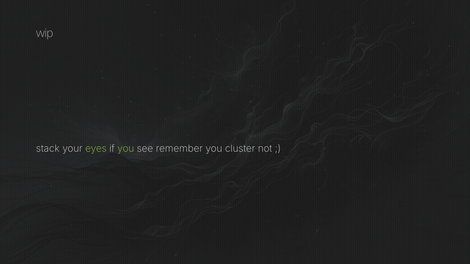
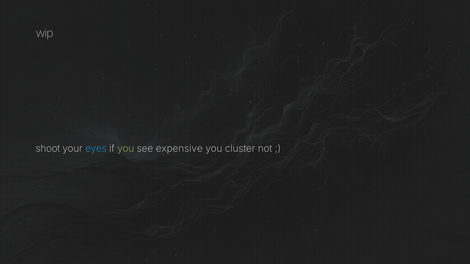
stack: stack -> shoot
eyes colour: light green -> light blue
remember: remember -> expensive
